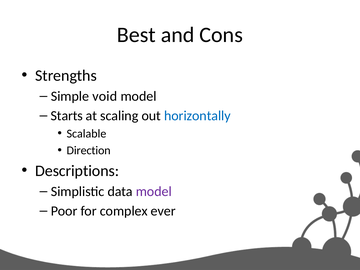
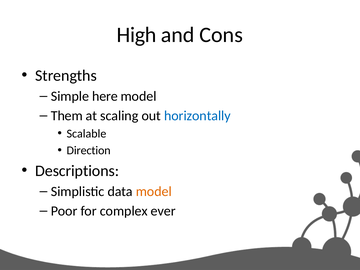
Best: Best -> High
void: void -> here
Starts: Starts -> Them
model at (154, 191) colour: purple -> orange
